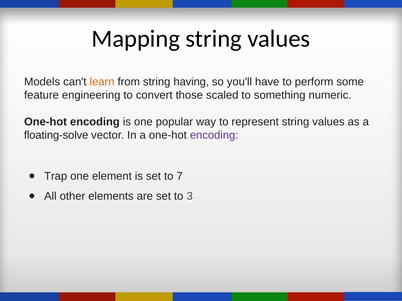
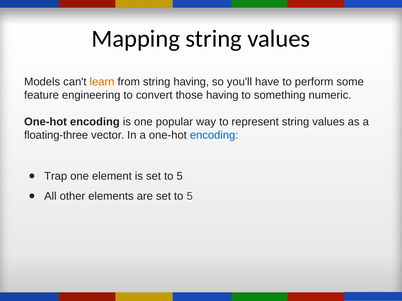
those scaled: scaled -> having
floating-solve: floating-solve -> floating-three
encoding at (214, 135) colour: purple -> blue
is set to 7: 7 -> 5
are set to 3: 3 -> 5
